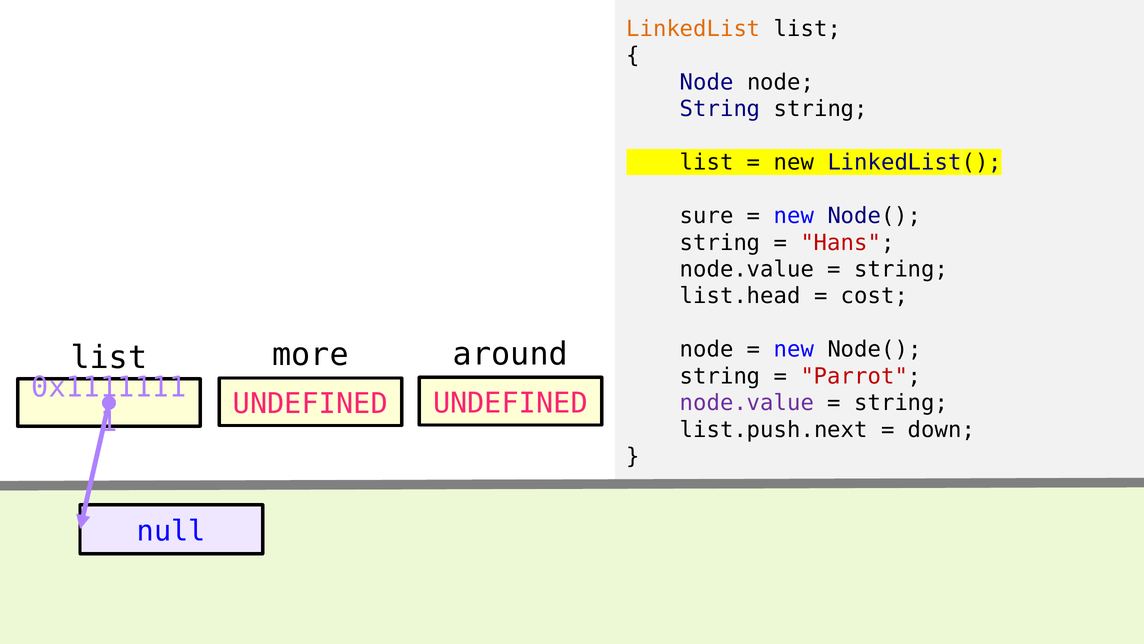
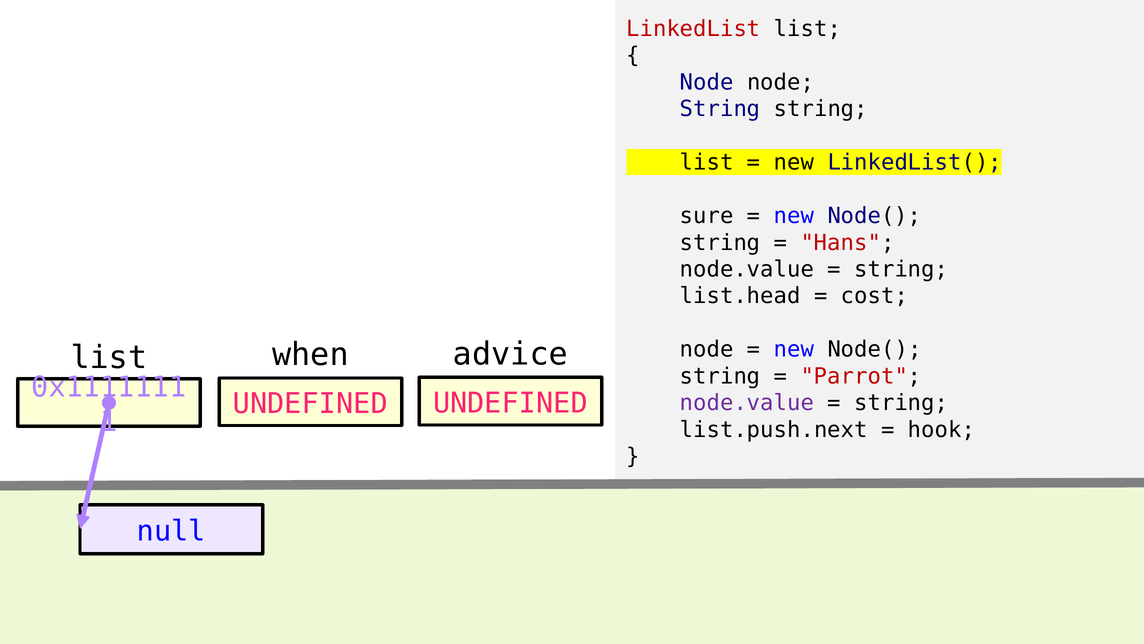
LinkedList colour: orange -> red
around: around -> advice
more: more -> when
down: down -> hook
